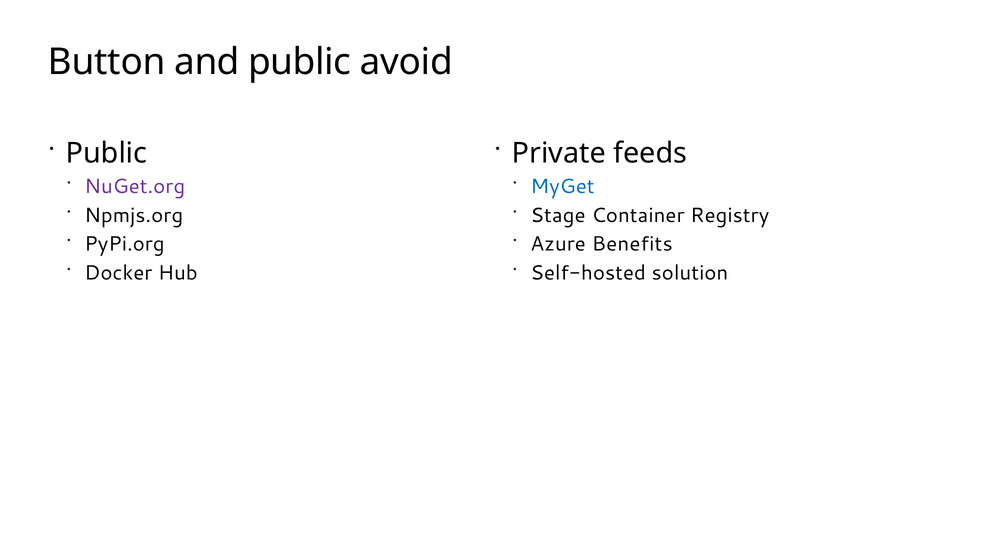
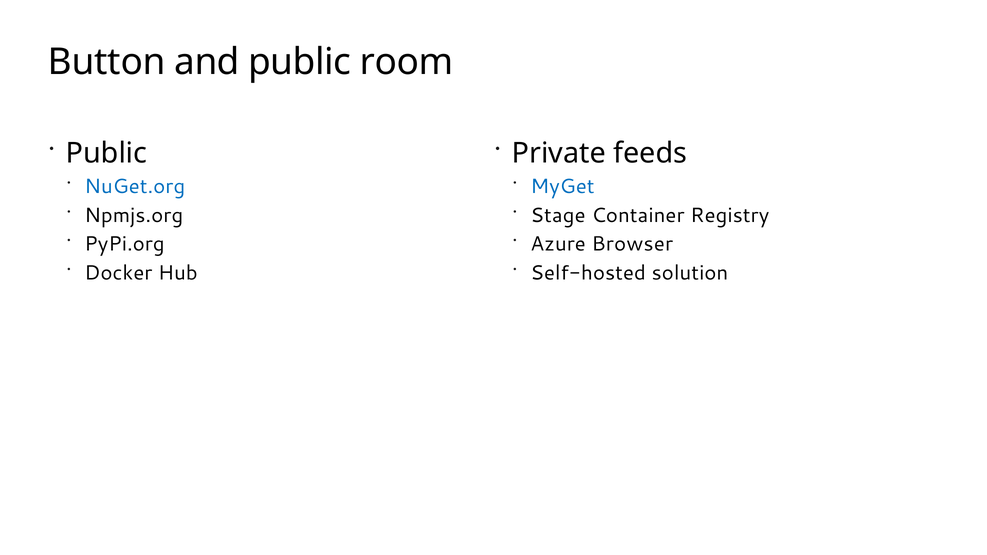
avoid: avoid -> room
NuGet.org colour: purple -> blue
Benefits: Benefits -> Browser
